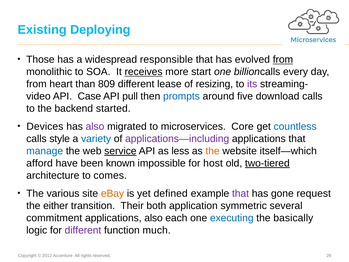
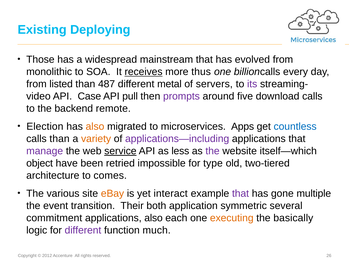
responsible: responsible -> mainstream
from at (283, 60) underline: present -> none
start: start -> thus
heart: heart -> listed
809: 809 -> 487
lease: lease -> metal
resizing: resizing -> servers
prompts colour: blue -> purple
started: started -> remote
Devices: Devices -> Election
also at (95, 126) colour: purple -> orange
Core: Core -> Apps
calls style: style -> than
variety colour: blue -> orange
manage colour: blue -> purple
the at (213, 151) colour: orange -> purple
afford: afford -> object
known: known -> retried
host: host -> type
two-tiered underline: present -> none
defined: defined -> interact
request: request -> multiple
either: either -> event
executing colour: blue -> orange
